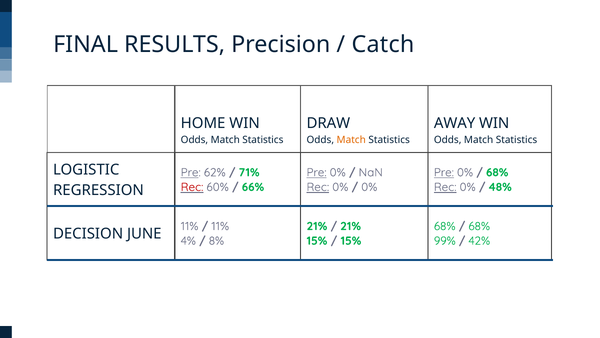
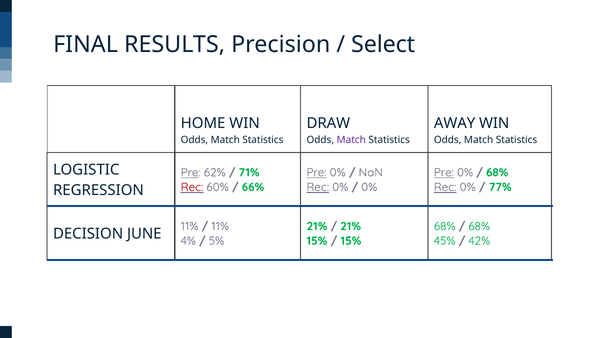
Catch: Catch -> Select
Match at (351, 140) colour: orange -> purple
48%: 48% -> 77%
8%: 8% -> 5%
99%: 99% -> 45%
